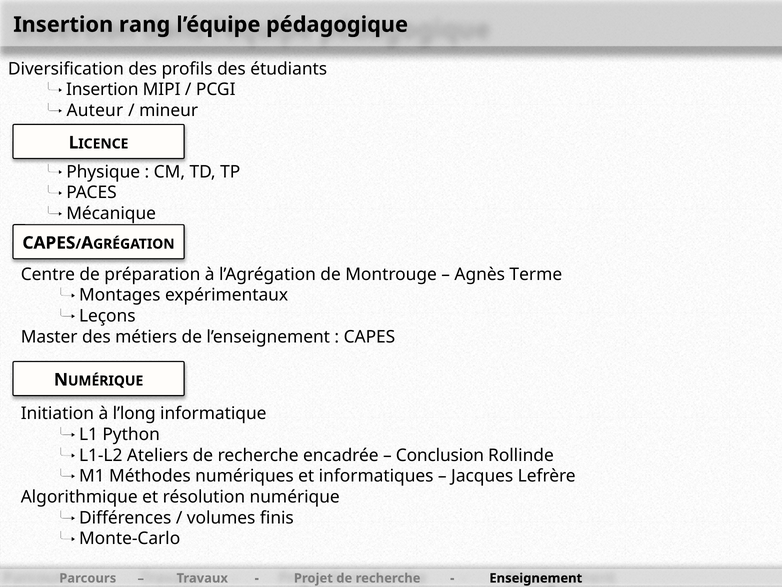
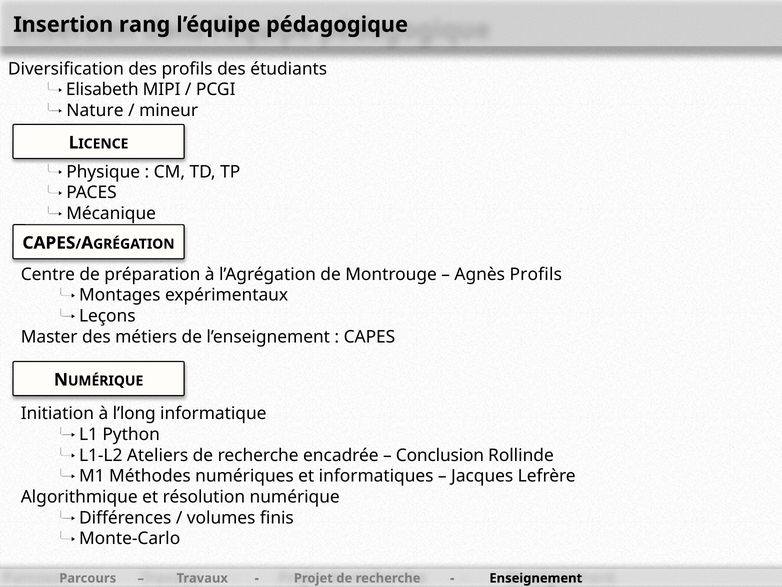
Insertion at (102, 90): Insertion -> Elisabeth
Auteur: Auteur -> Nature
Agnès Terme: Terme -> Profils
